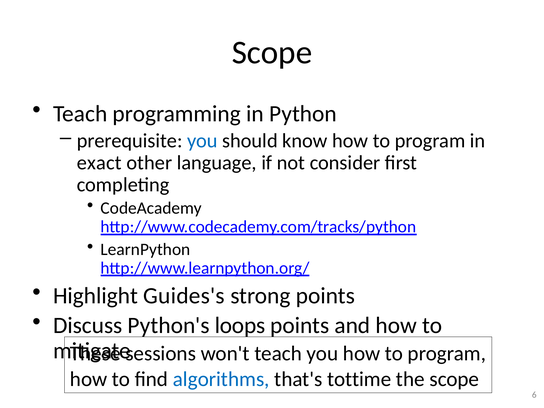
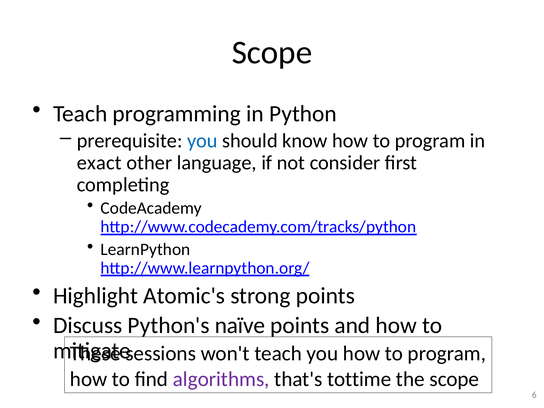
Guides's: Guides's -> Atomic's
loops: loops -> naïve
algorithms colour: blue -> purple
